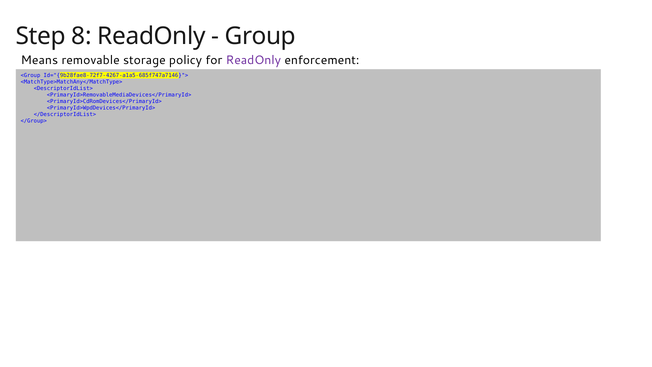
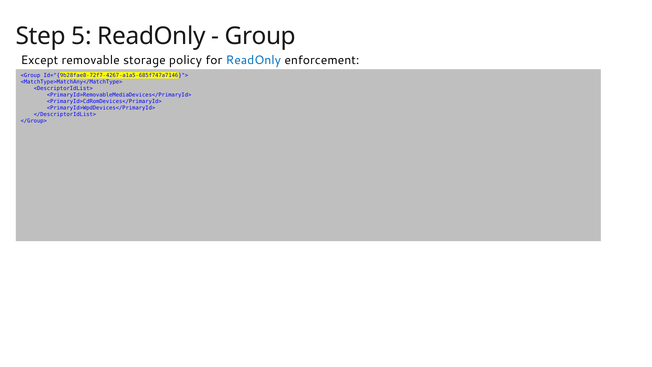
8: 8 -> 5
Means: Means -> Except
ReadOnly at (253, 60) colour: purple -> blue
